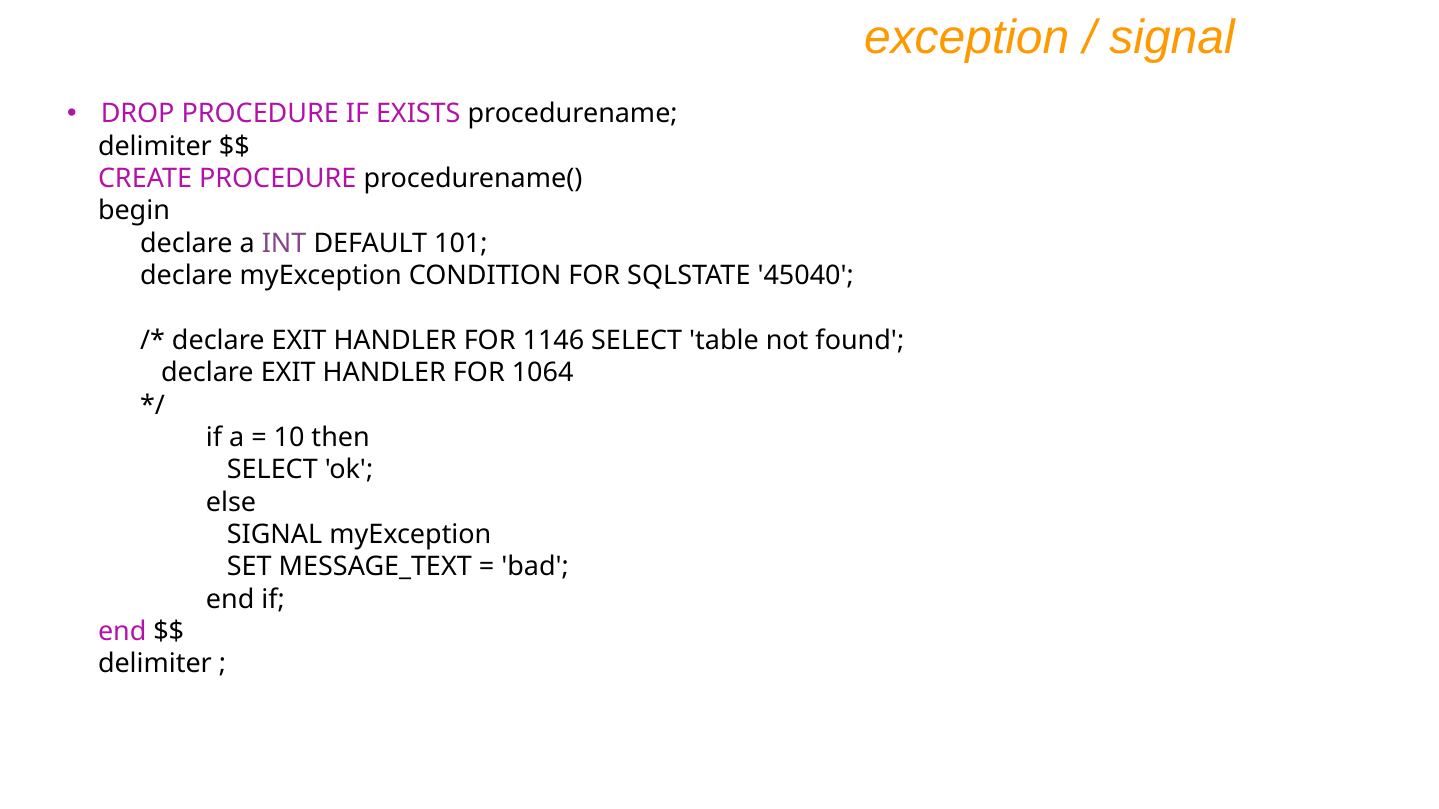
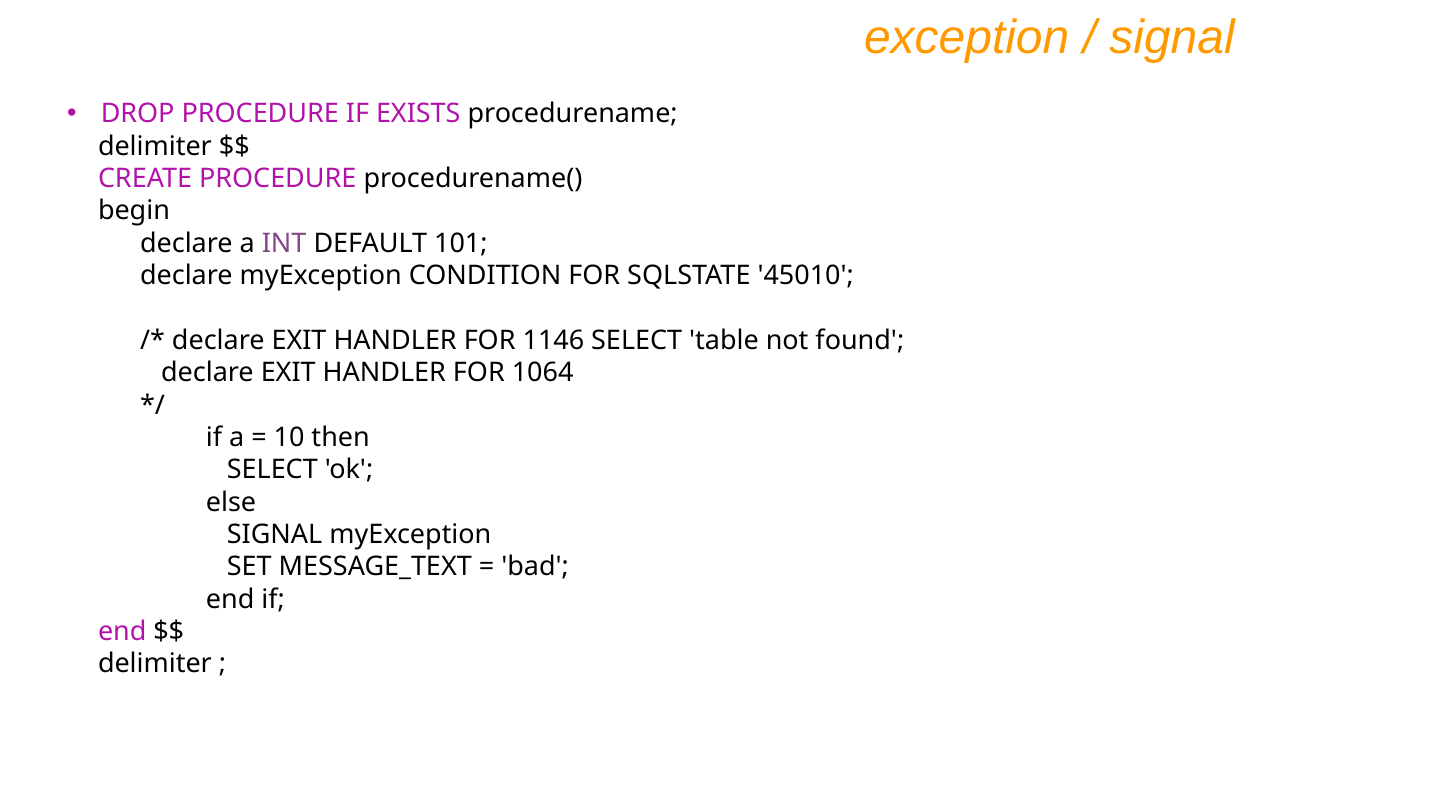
45040: 45040 -> 45010
